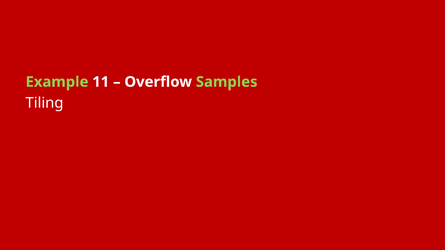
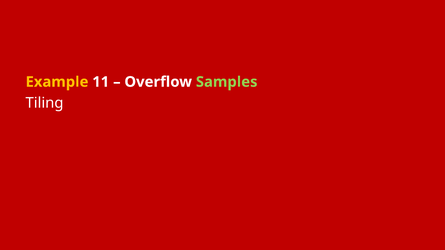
Example colour: light green -> yellow
